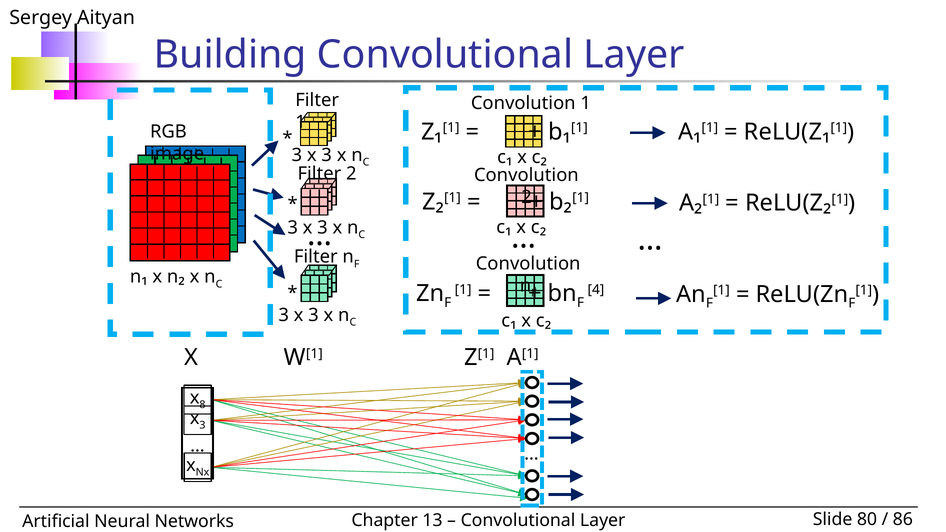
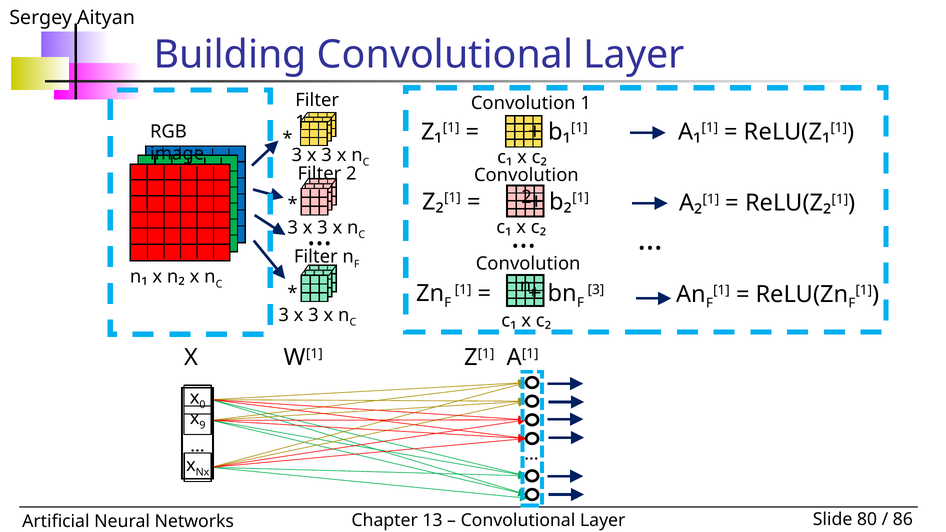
4 at (596, 290): 4 -> 3
8: 8 -> 0
3 at (202, 426): 3 -> 9
